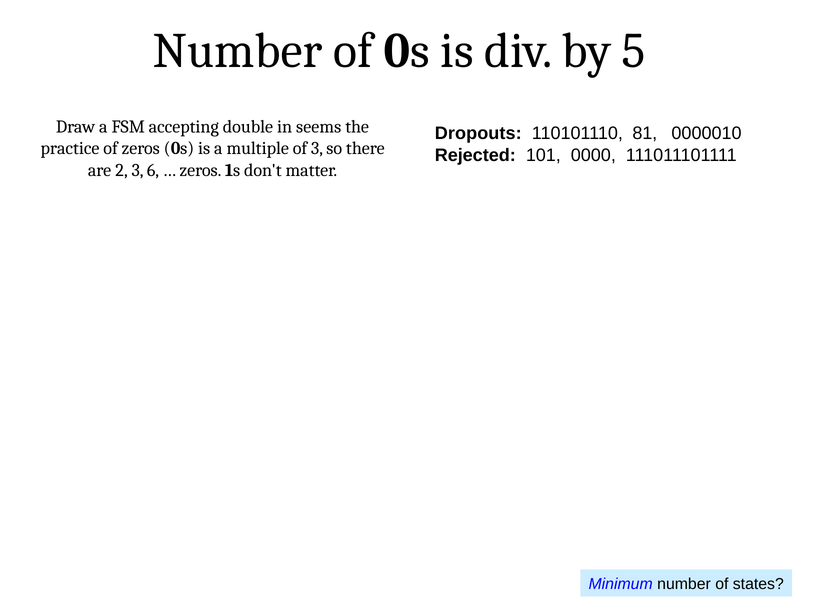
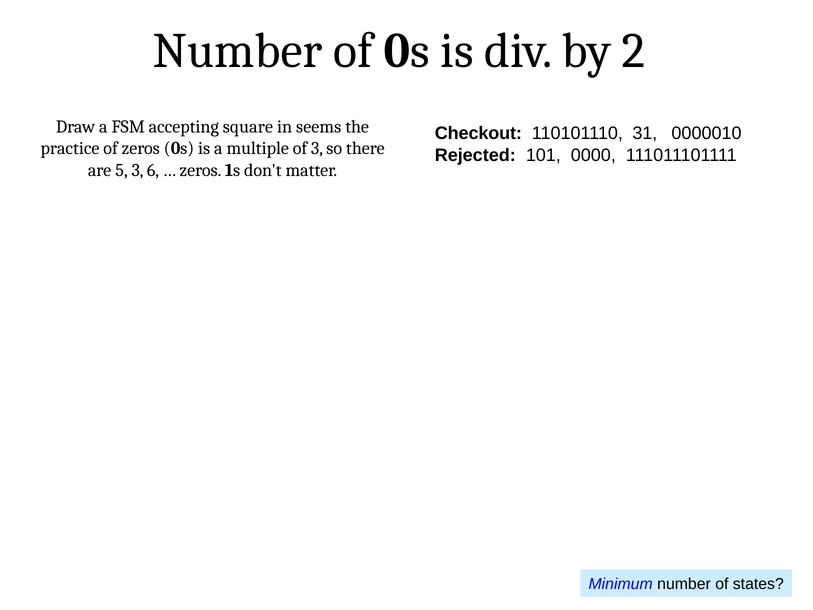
5: 5 -> 2
double: double -> square
Dropouts: Dropouts -> Checkout
81: 81 -> 31
2: 2 -> 5
